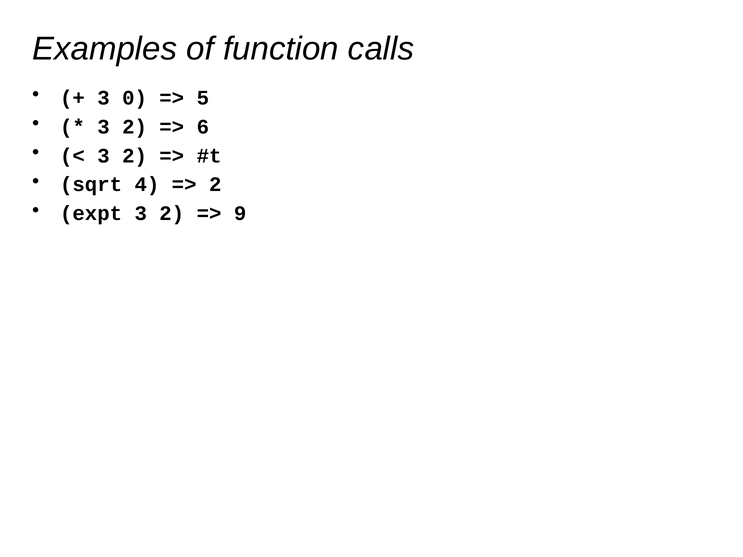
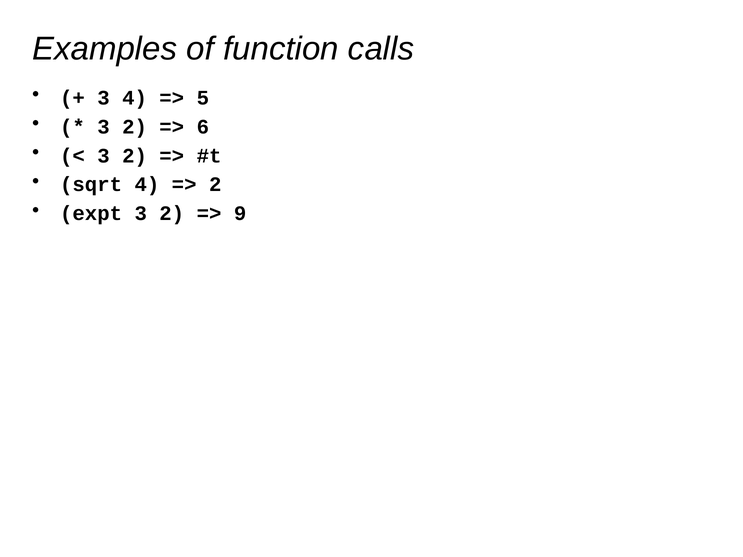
3 0: 0 -> 4
